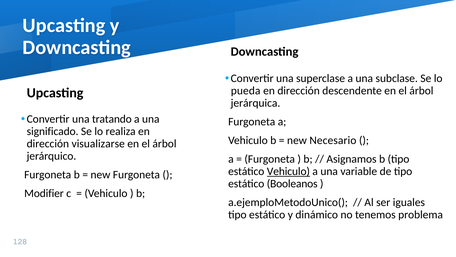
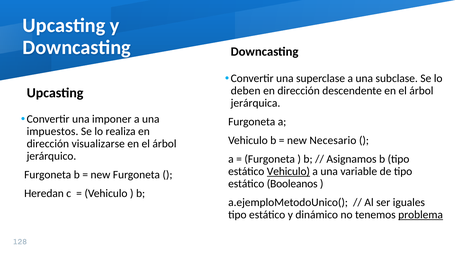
pueda: pueda -> deben
tratando: tratando -> imponer
significado: significado -> impuestos
Modifier: Modifier -> Heredan
problema underline: none -> present
